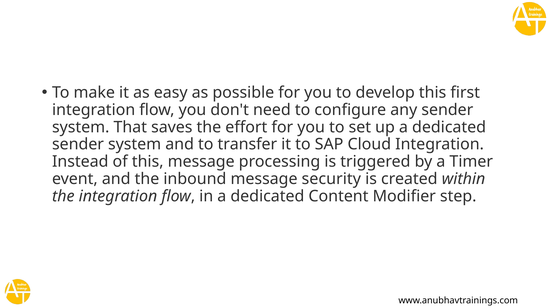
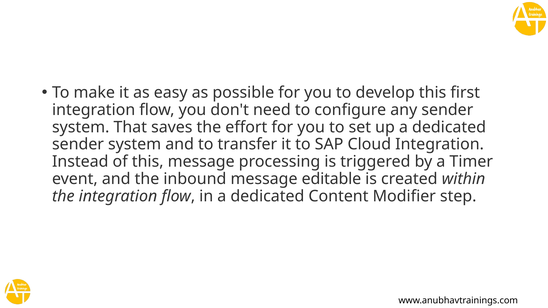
security: security -> editable
